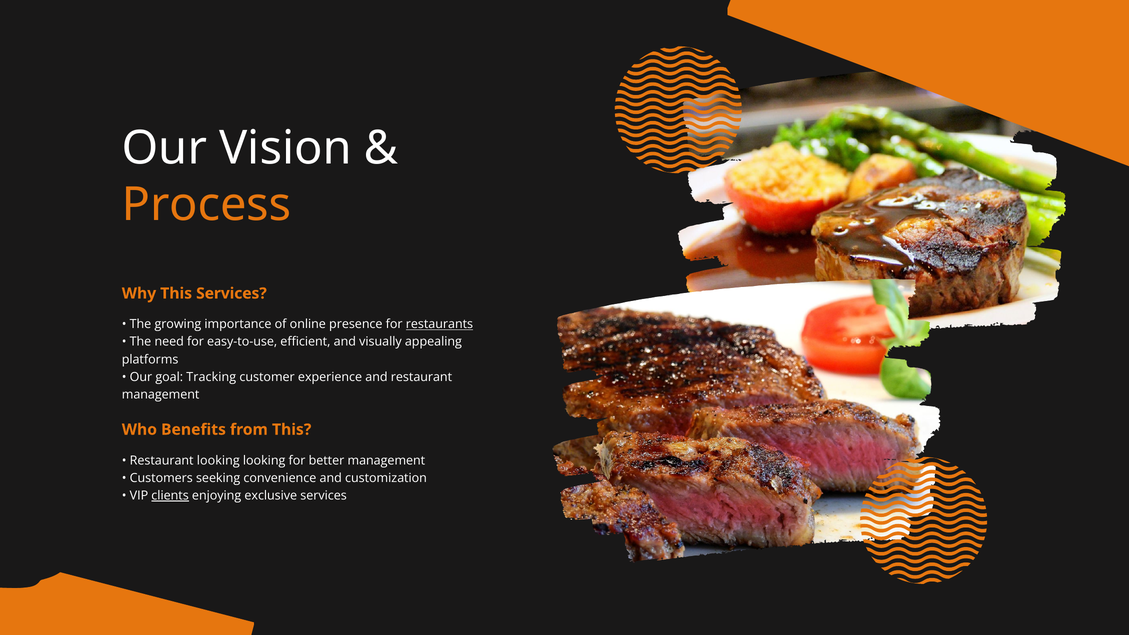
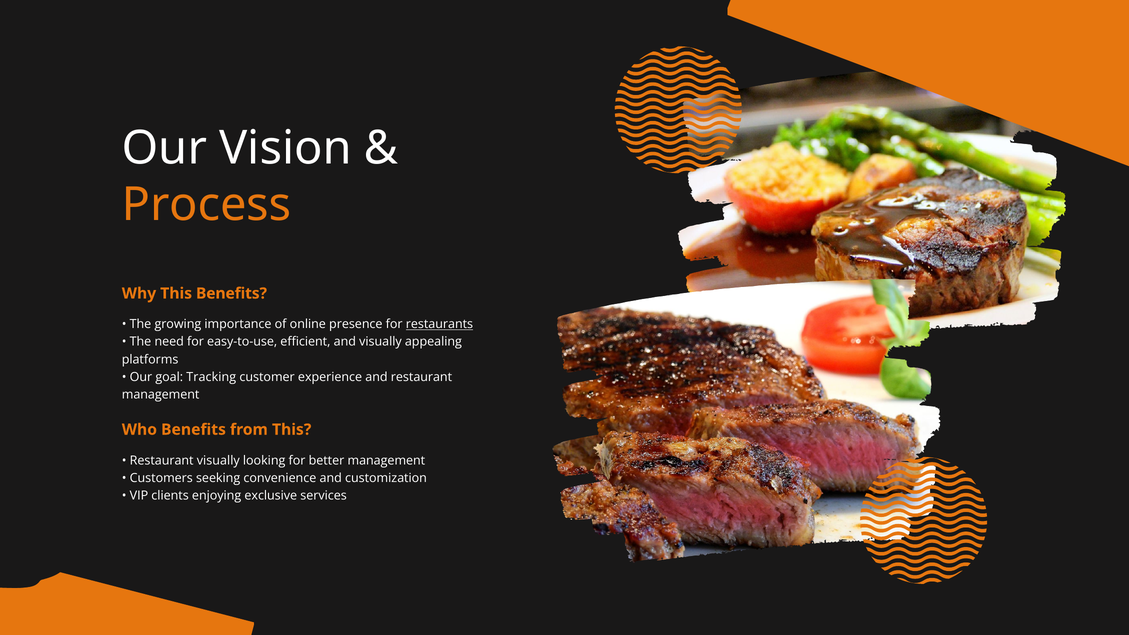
This Services: Services -> Benefits
Restaurant looking: looking -> visually
clients underline: present -> none
